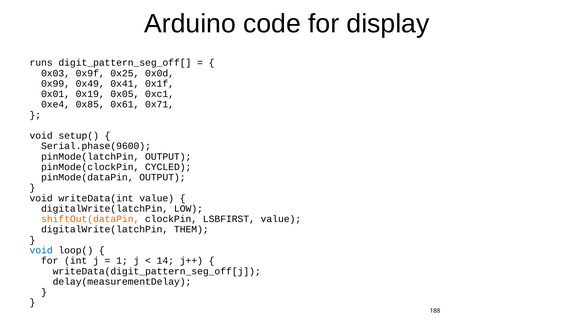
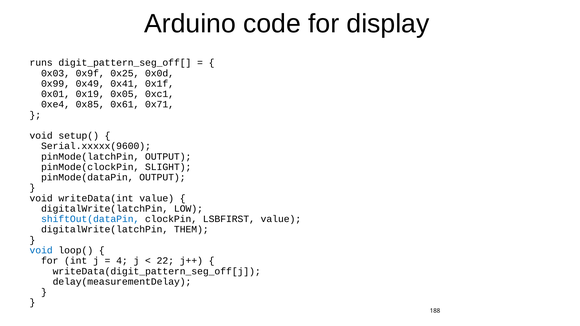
Serial.phase(9600: Serial.phase(9600 -> Serial.xxxxx(9600
CYCLED: CYCLED -> SLIGHT
shiftOut(dataPin colour: orange -> blue
1: 1 -> 4
14: 14 -> 22
